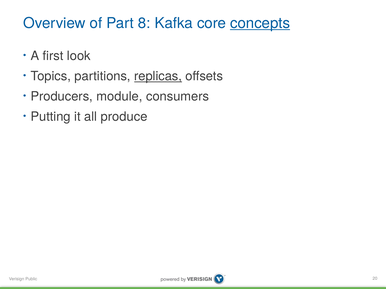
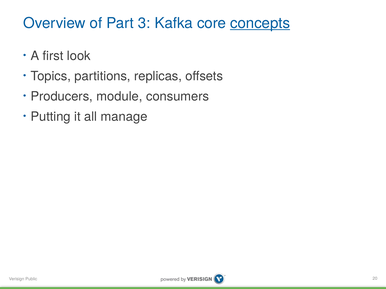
8: 8 -> 3
replicas underline: present -> none
produce: produce -> manage
